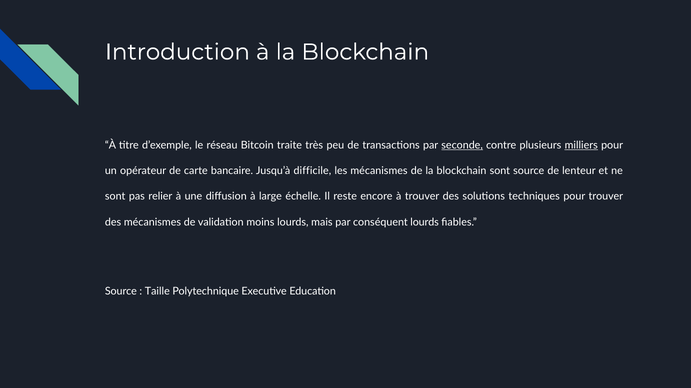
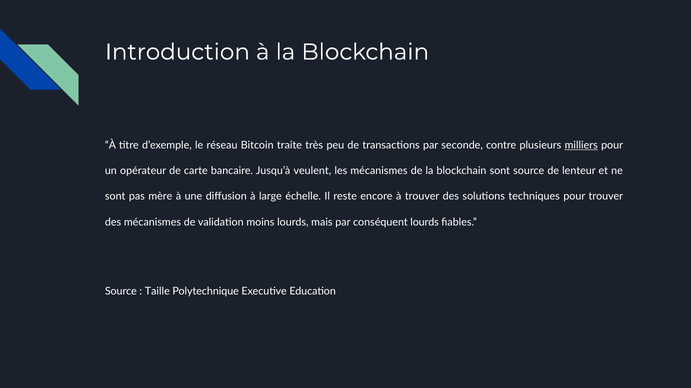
seconde underline: present -> none
difficile: difficile -> veulent
relier: relier -> mère
